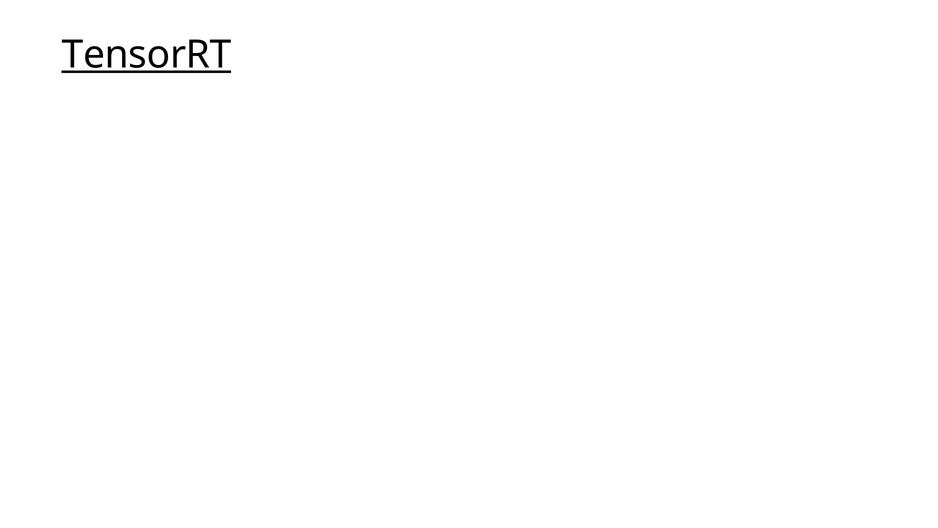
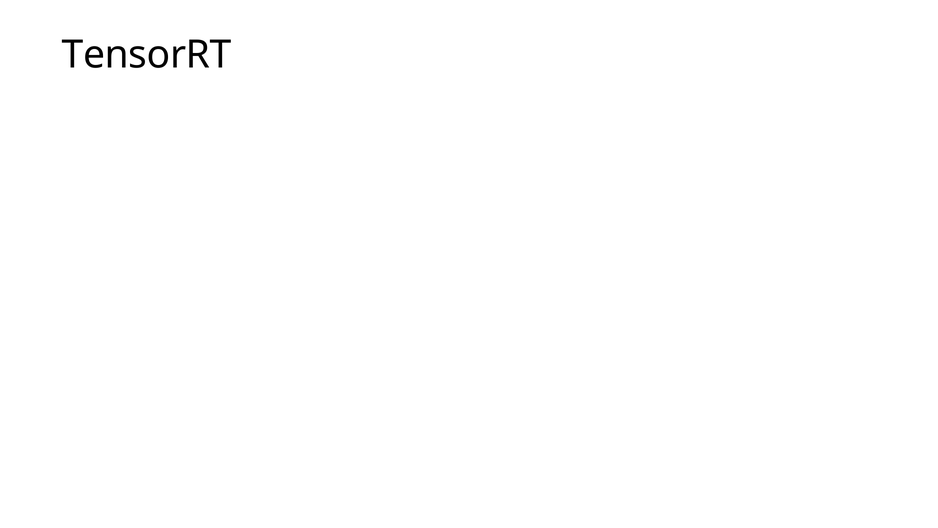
TensorRT underline: present -> none
